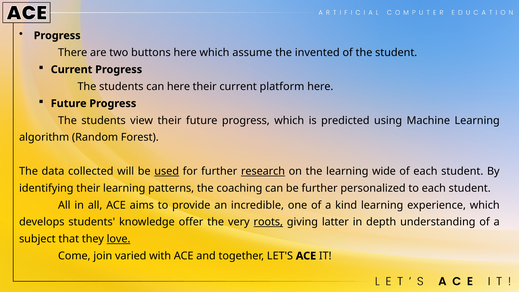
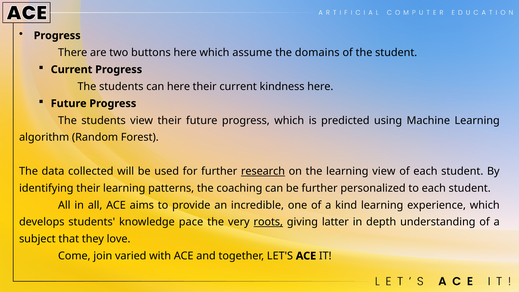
invented: invented -> domains
platform: platform -> kindness
used underline: present -> none
learning wide: wide -> view
offer: offer -> pace
love underline: present -> none
